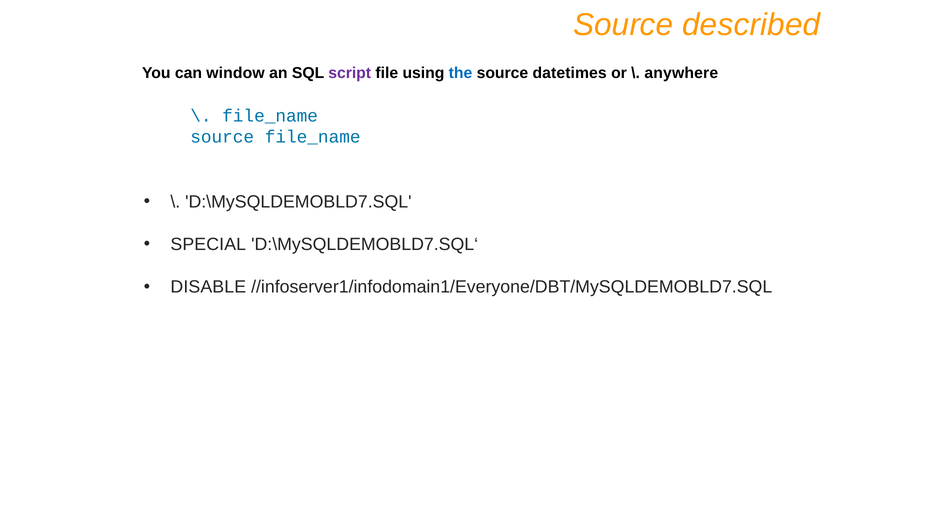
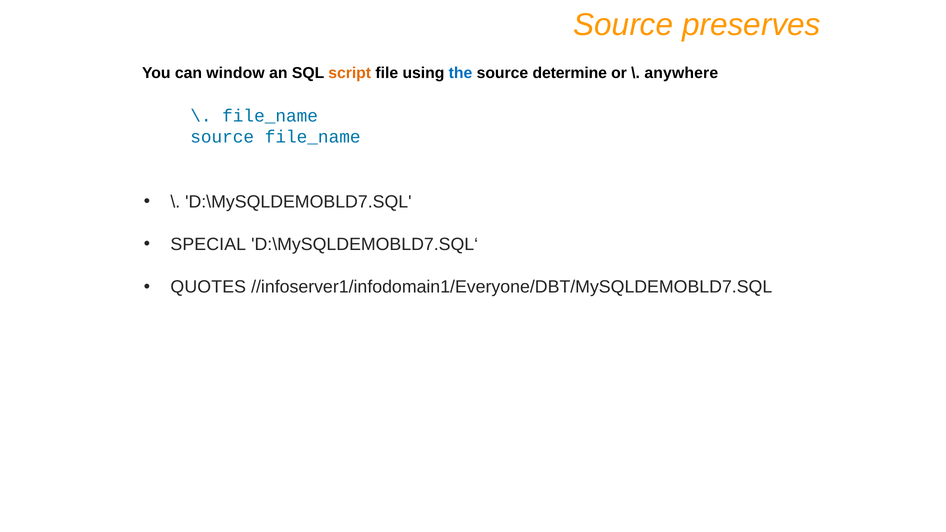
described: described -> preserves
script colour: purple -> orange
datetimes: datetimes -> determine
DISABLE: DISABLE -> QUOTES
